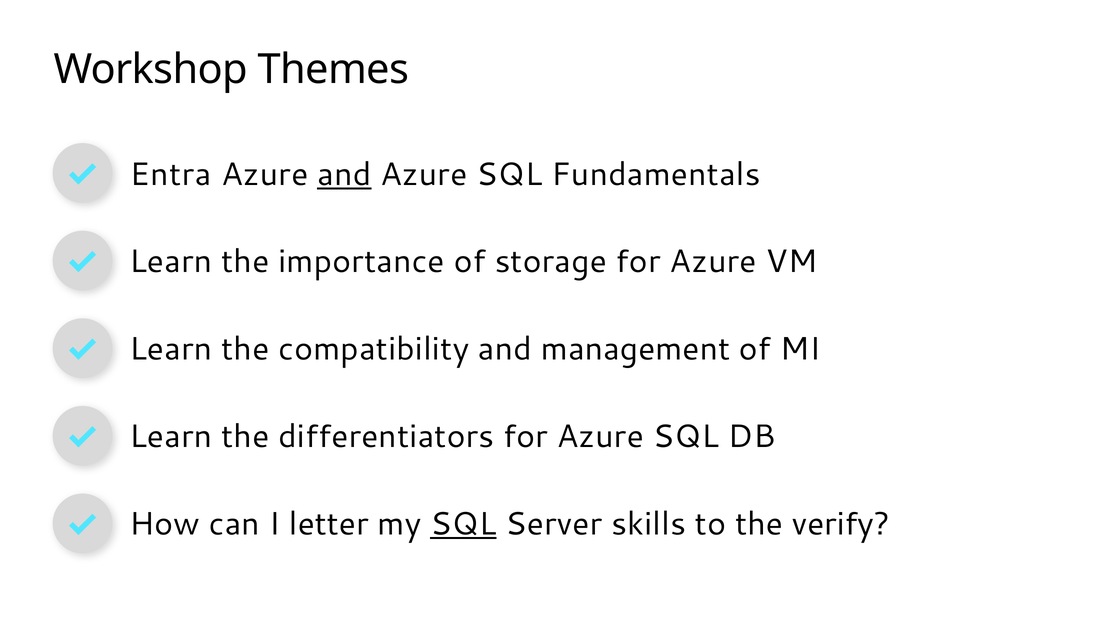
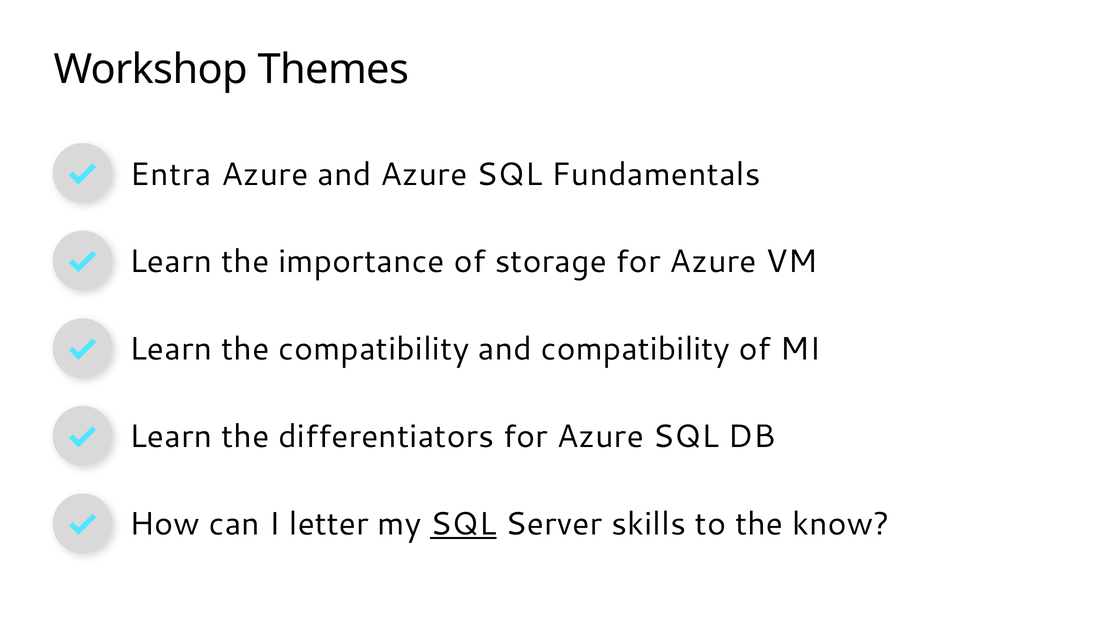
and at (344, 174) underline: present -> none
and management: management -> compatibility
verify: verify -> know
